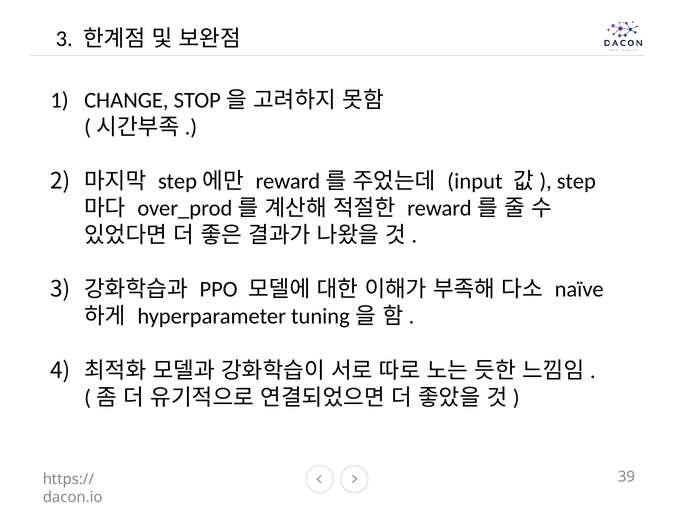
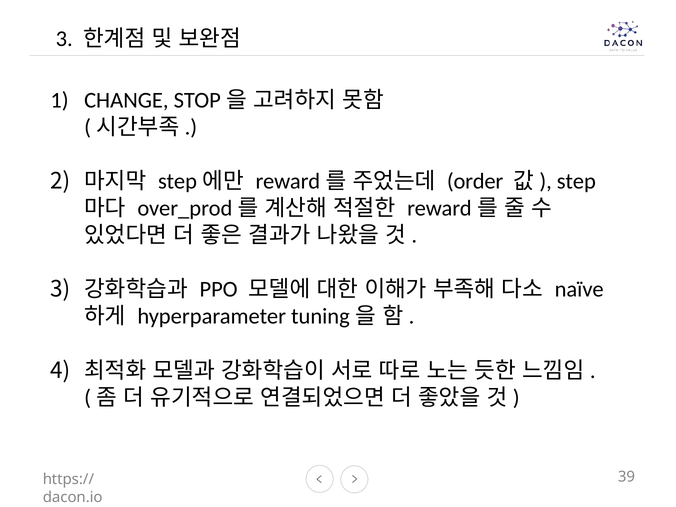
input: input -> order
